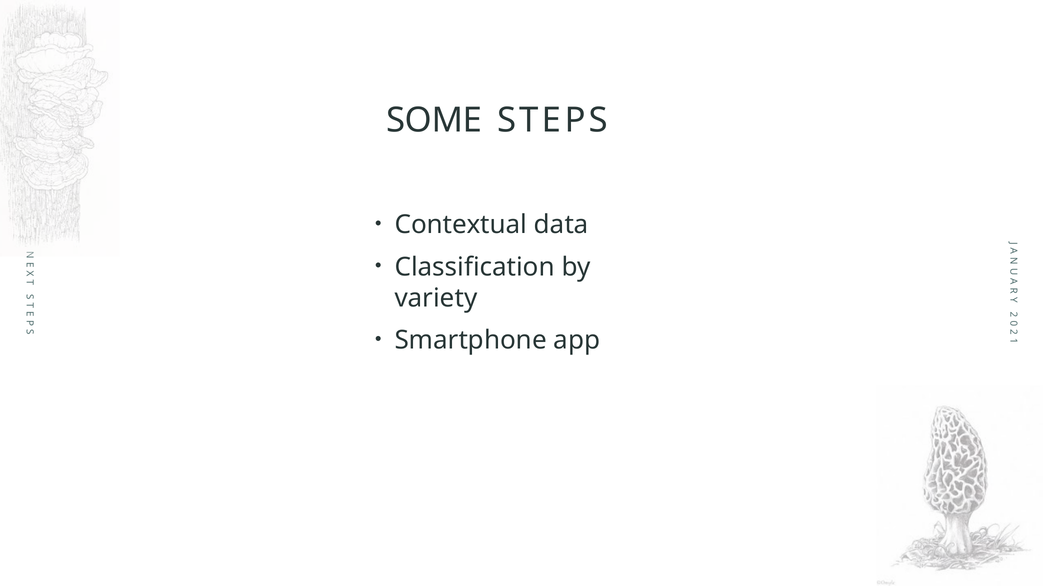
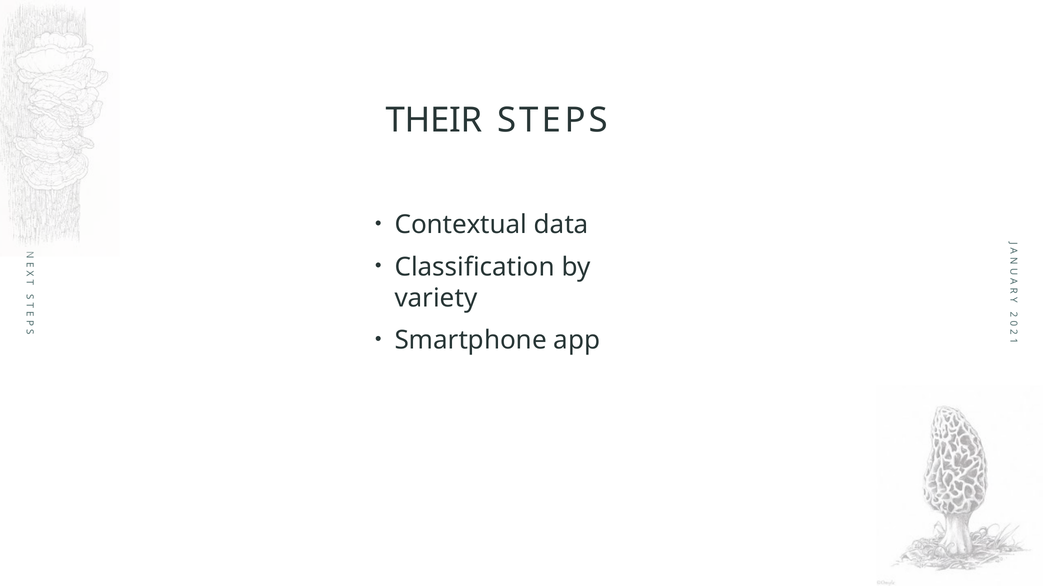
SOME: SOME -> THEIR
